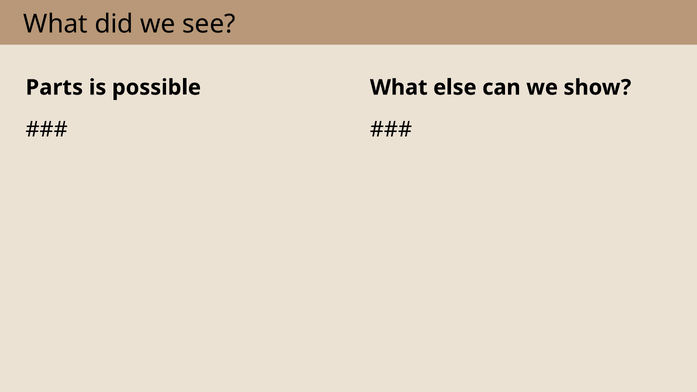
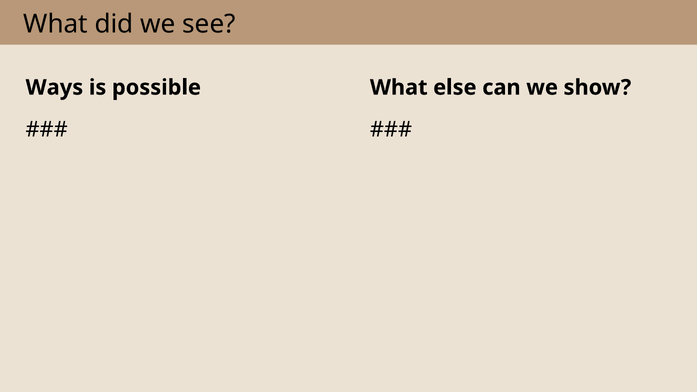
Parts: Parts -> Ways
